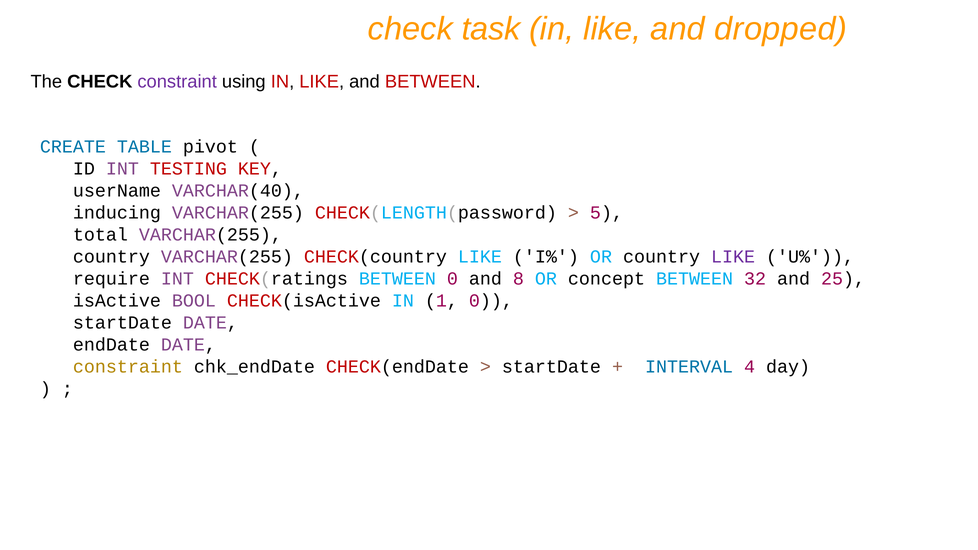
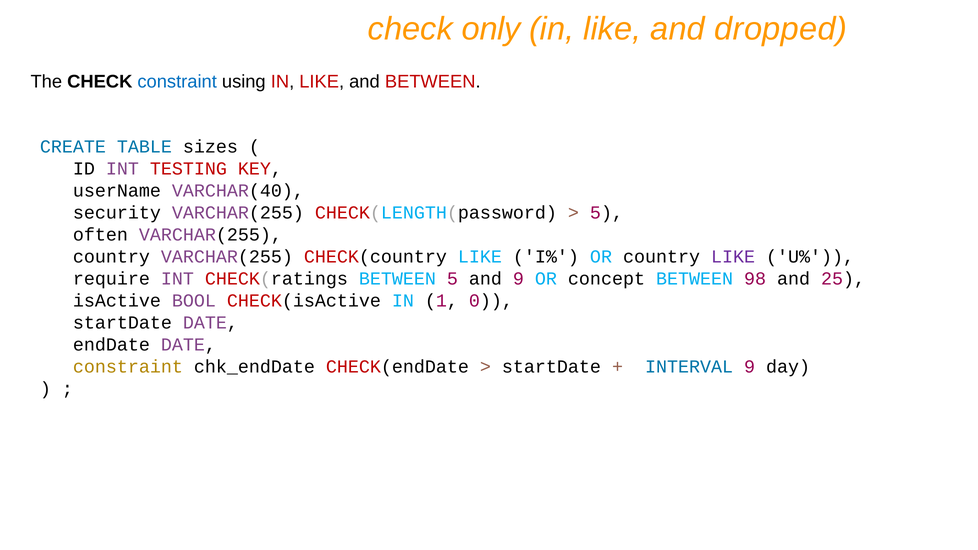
task: task -> only
constraint at (177, 81) colour: purple -> blue
pivot: pivot -> sizes
inducing: inducing -> security
total: total -> often
BETWEEN 0: 0 -> 5
and 8: 8 -> 9
32: 32 -> 98
INTERVAL 4: 4 -> 9
